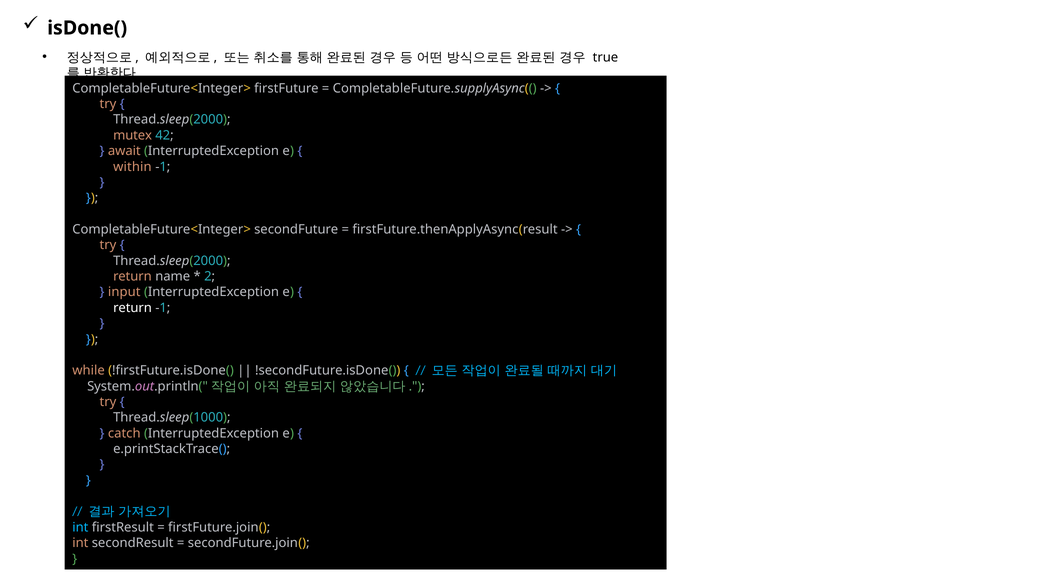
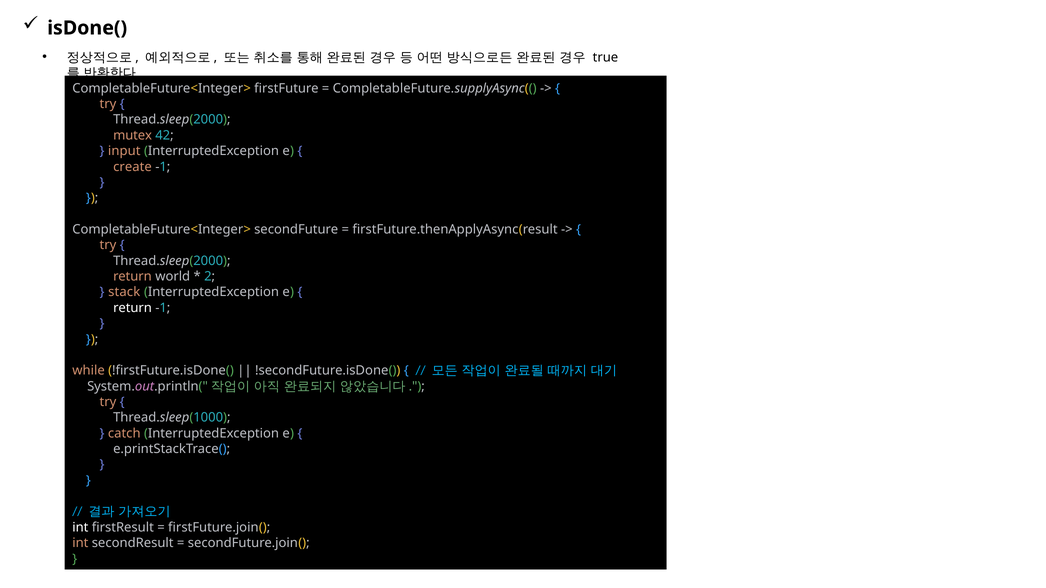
await: await -> input
within: within -> create
name: name -> world
input: input -> stack
int at (80, 528) colour: light blue -> white
